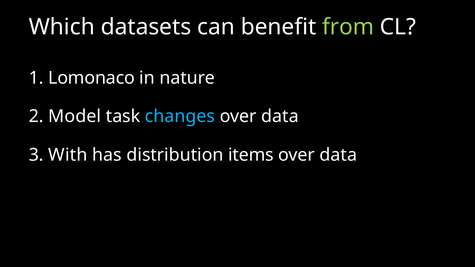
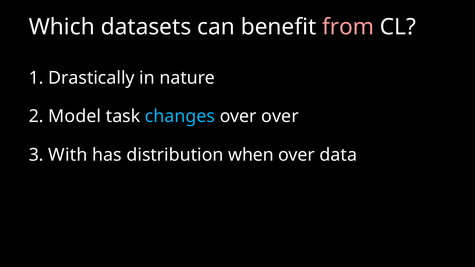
from colour: light green -> pink
Lomonaco: Lomonaco -> Drastically
data at (280, 116): data -> over
items: items -> when
